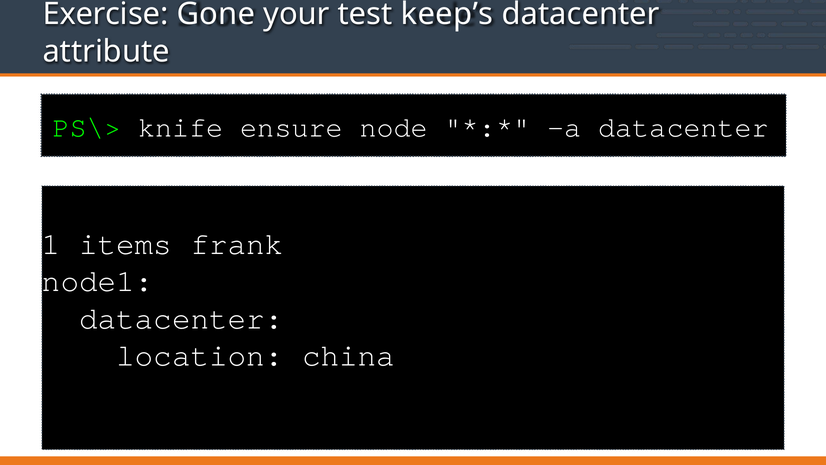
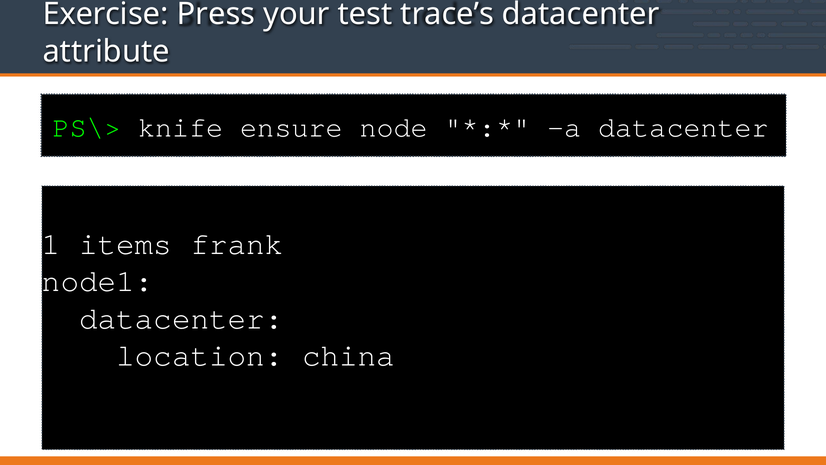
Gone: Gone -> Press
keep’s: keep’s -> trace’s
